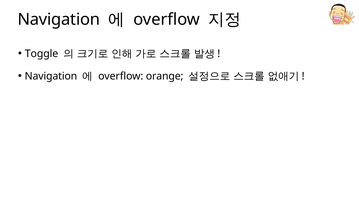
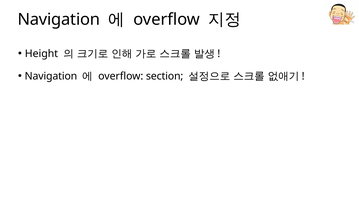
Toggle: Toggle -> Height
orange: orange -> section
